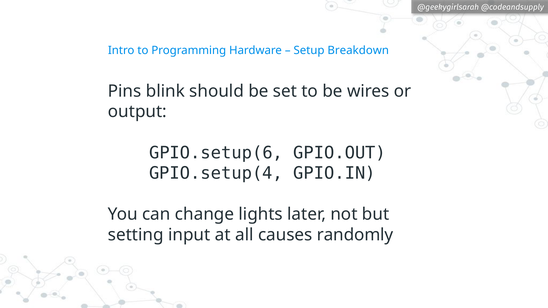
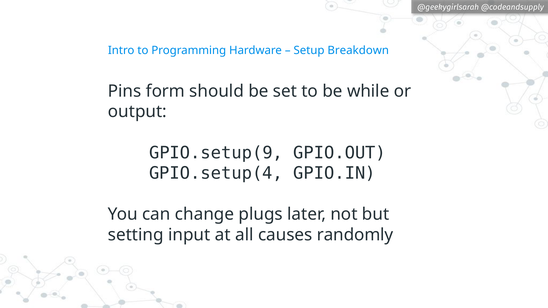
blink: blink -> form
wires: wires -> while
GPIO.setup(6: GPIO.setup(6 -> GPIO.setup(9
lights: lights -> plugs
